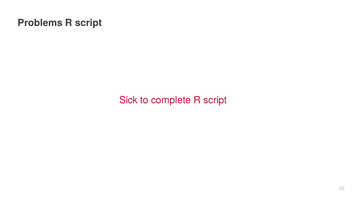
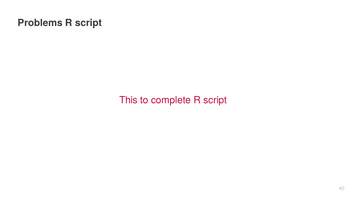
Sick: Sick -> This
